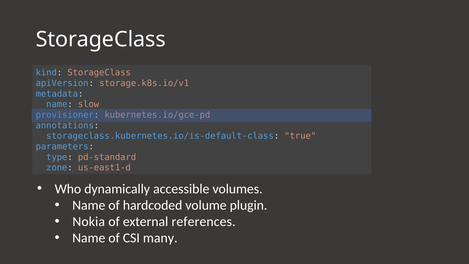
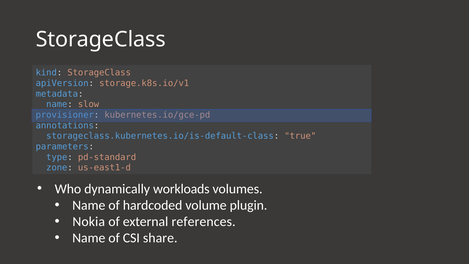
accessible: accessible -> workloads
many: many -> share
